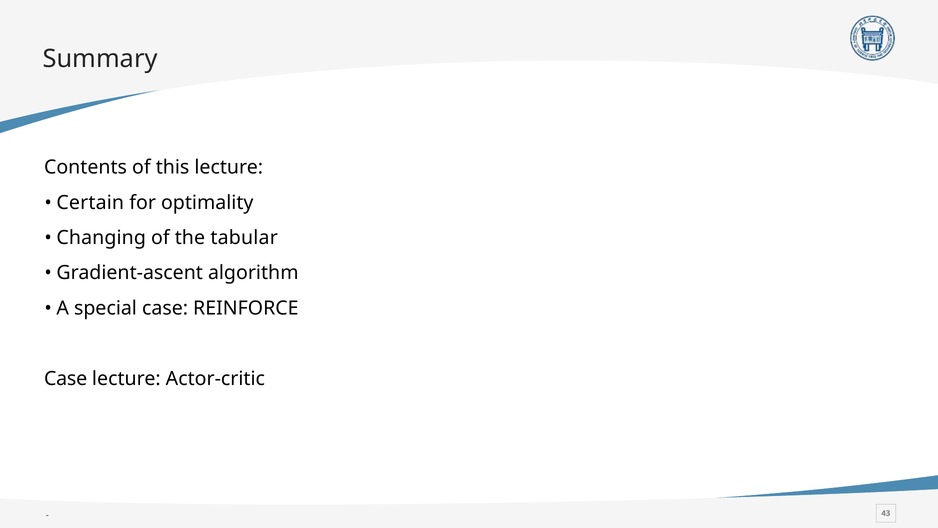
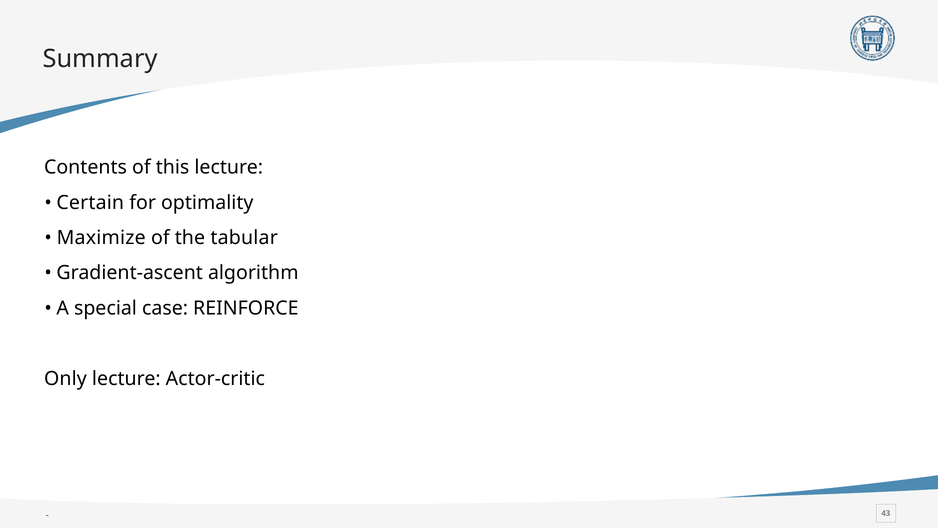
Changing: Changing -> Maximize
Case at (66, 378): Case -> Only
